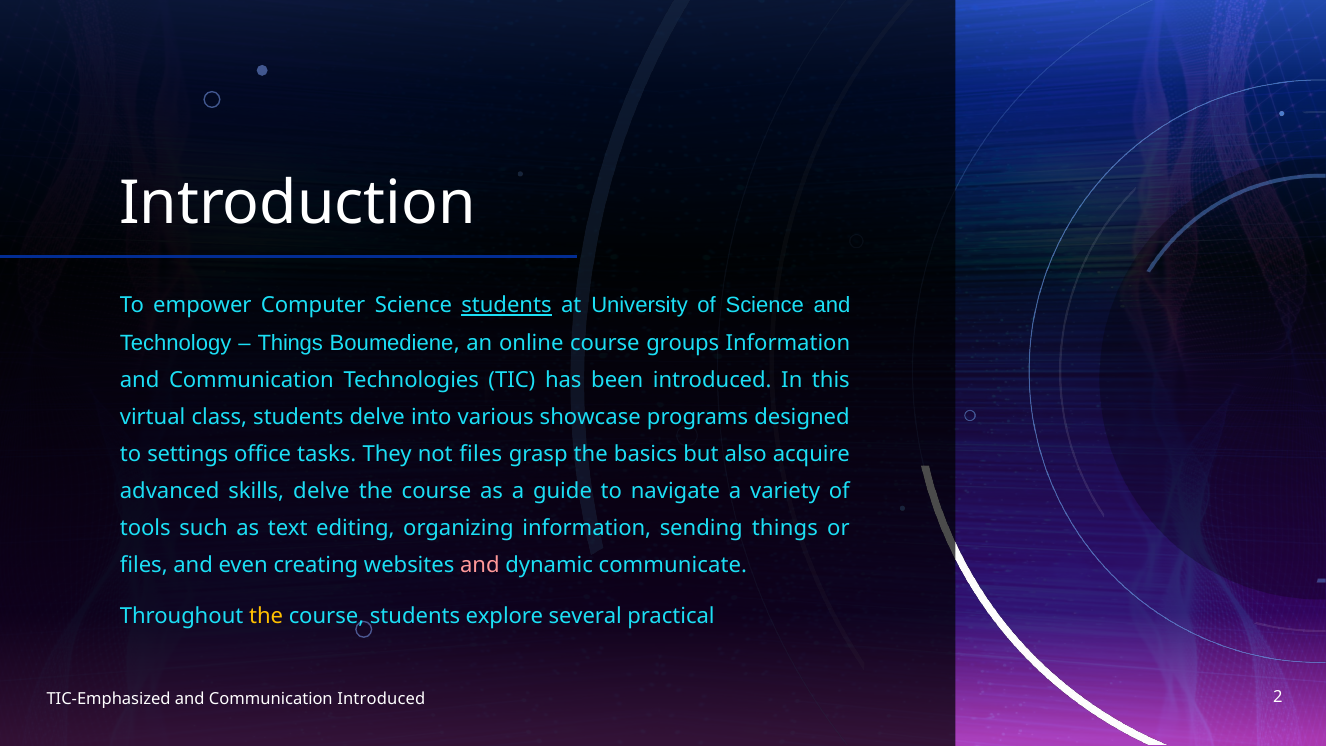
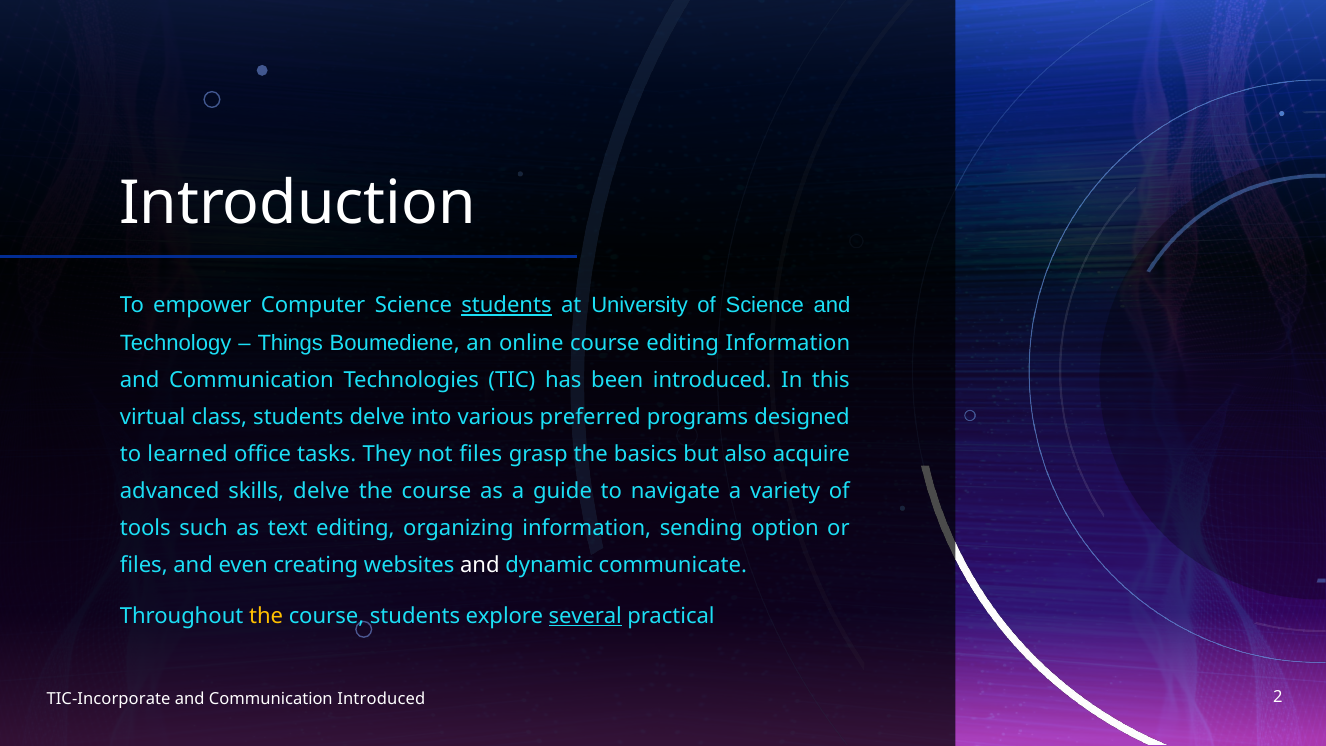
course groups: groups -> editing
showcase: showcase -> preferred
settings: settings -> learned
sending things: things -> option
and at (480, 565) colour: pink -> white
several underline: none -> present
TIC-Emphasized: TIC-Emphasized -> TIC-Incorporate
